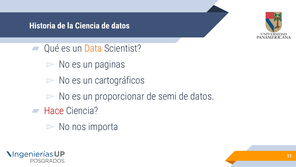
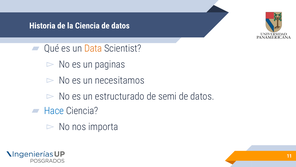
cartográficos: cartográficos -> necesitamos
proporcionar: proporcionar -> estructurado
Hace colour: red -> blue
